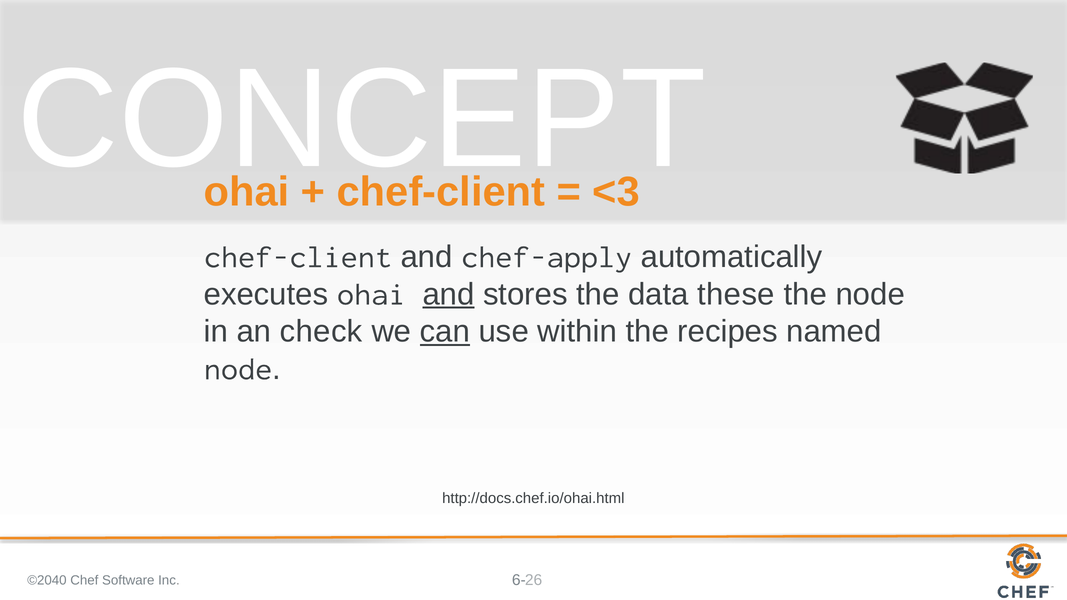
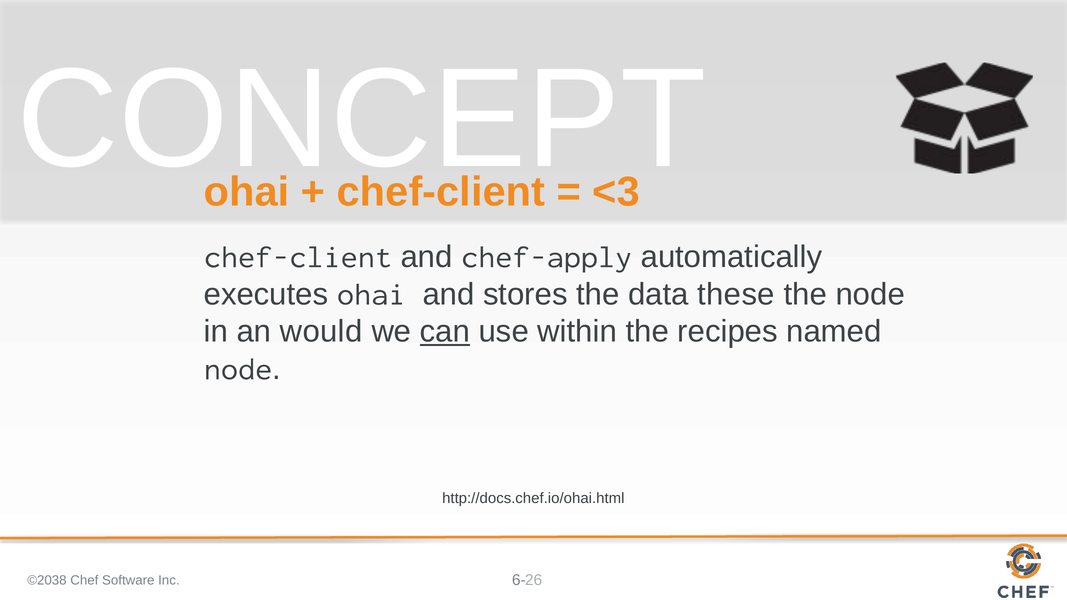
and at (448, 294) underline: present -> none
check: check -> would
©2040: ©2040 -> ©2038
